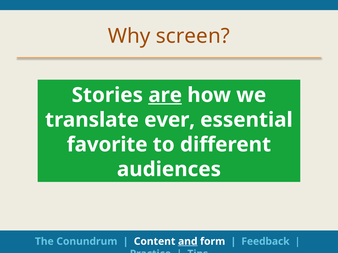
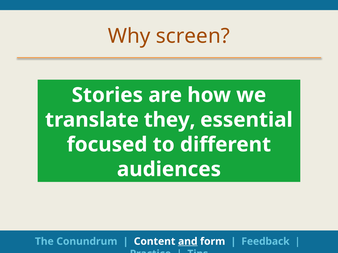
are underline: present -> none
ever: ever -> they
favorite: favorite -> focused
